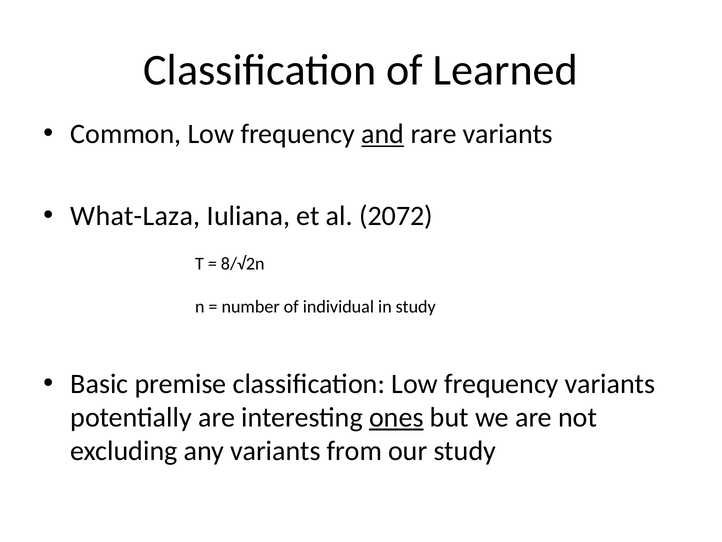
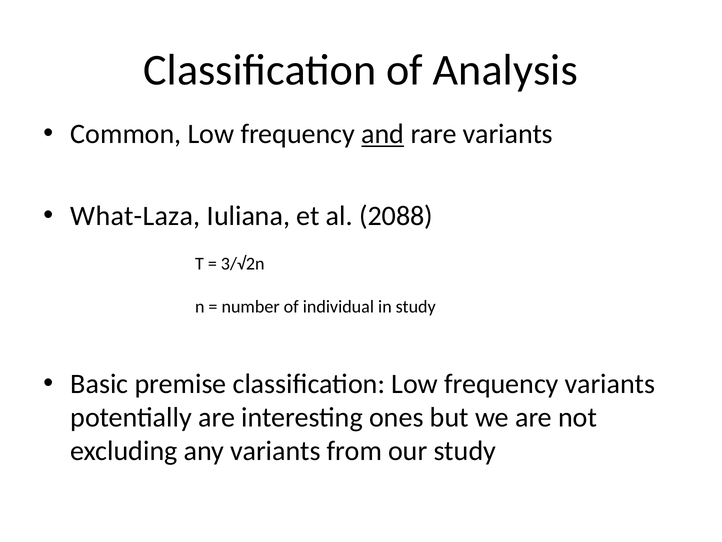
Learned: Learned -> Analysis
2072: 2072 -> 2088
8/√2n: 8/√2n -> 3/√2n
ones underline: present -> none
